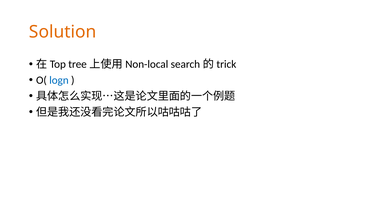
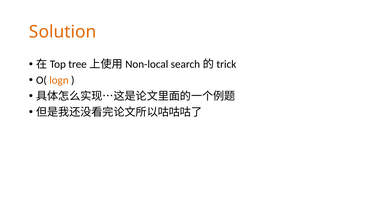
logn colour: blue -> orange
